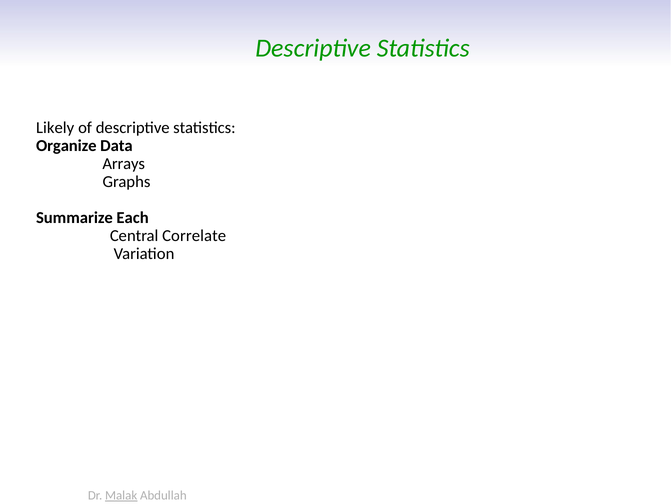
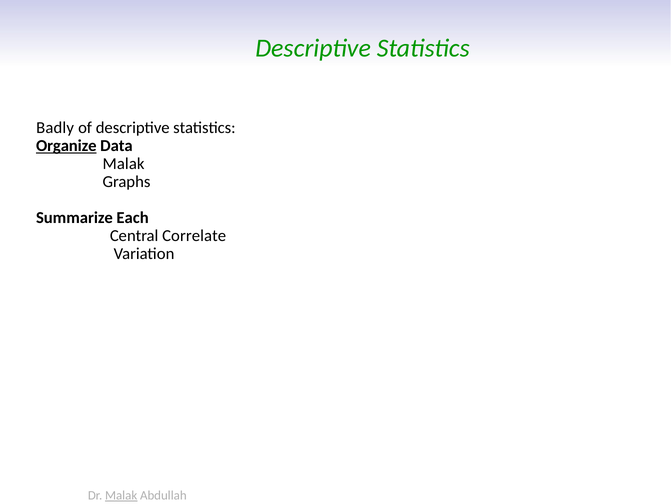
Likely: Likely -> Badly
Organize underline: none -> present
Arrays at (124, 164): Arrays -> Malak
